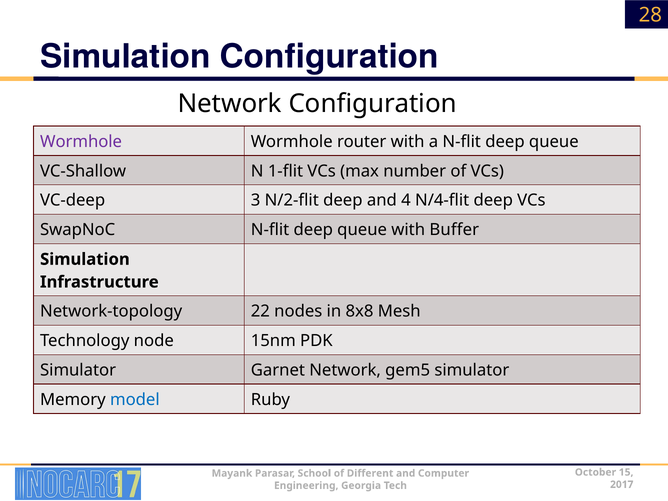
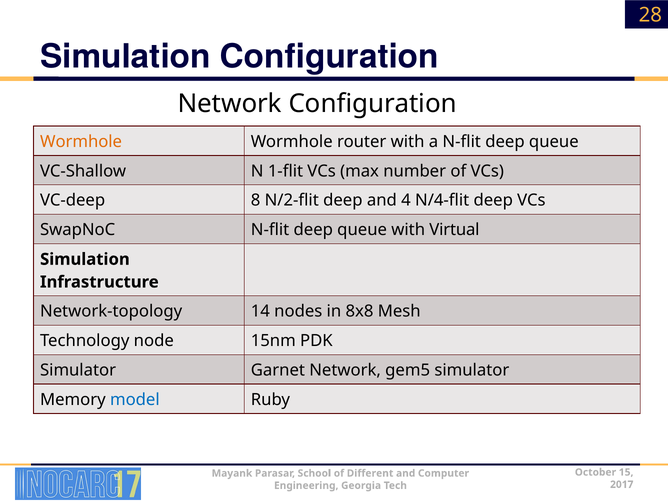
Wormhole at (81, 142) colour: purple -> orange
3: 3 -> 8
Buffer: Buffer -> Virtual
22: 22 -> 14
